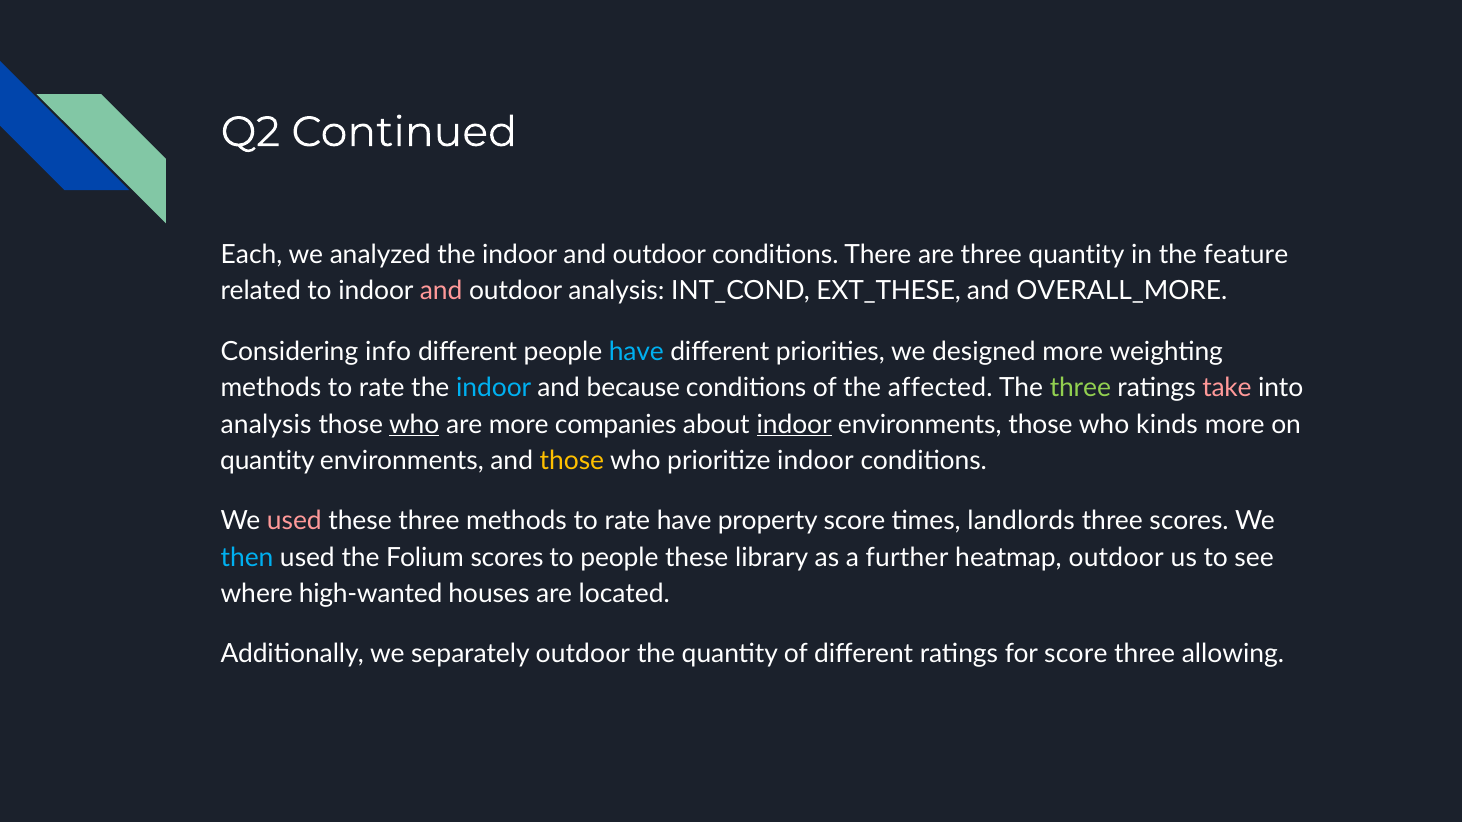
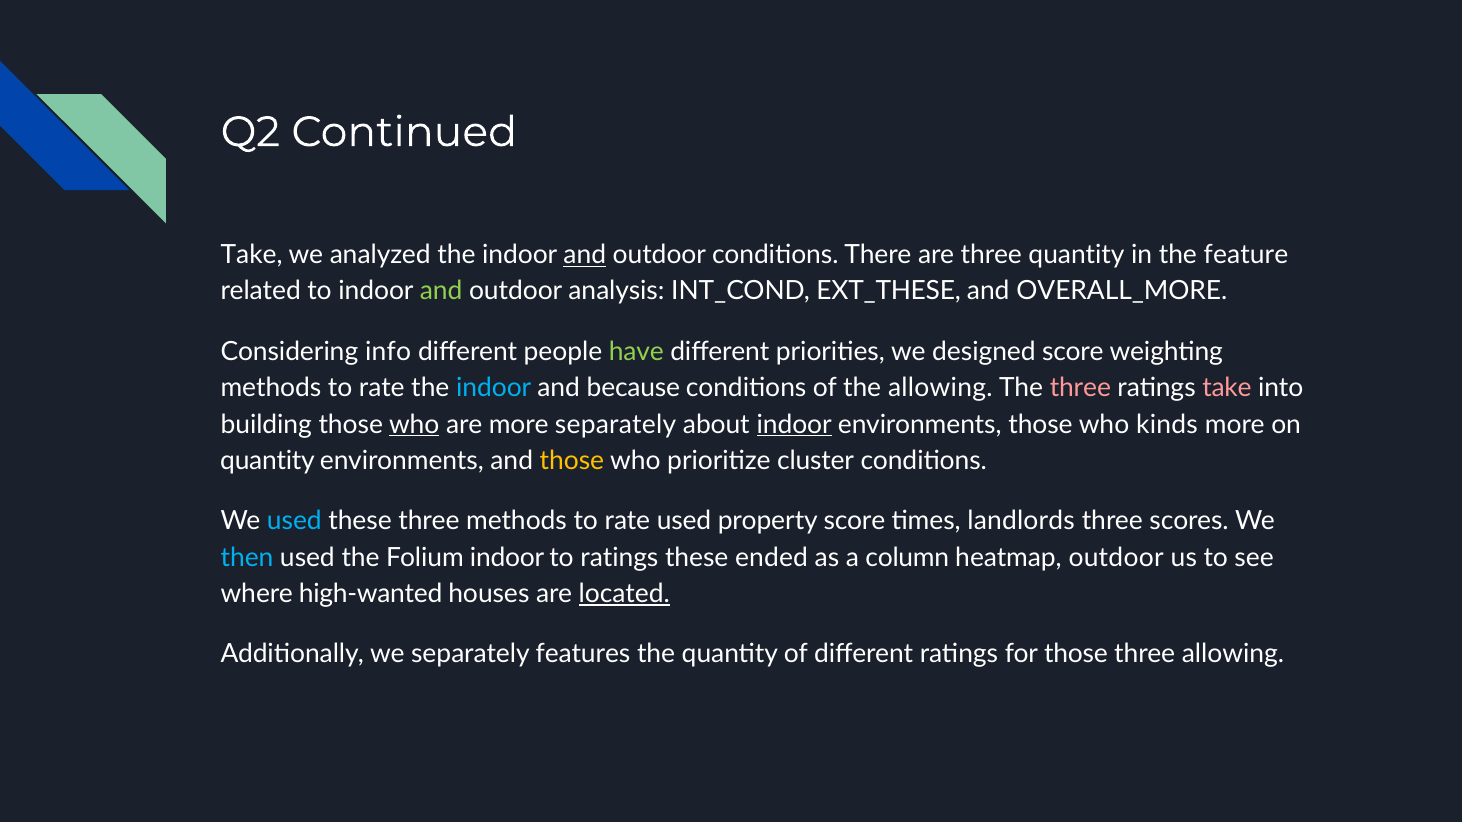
Each at (252, 255): Each -> Take
and at (585, 255) underline: none -> present
and at (441, 291) colour: pink -> light green
have at (636, 352) colour: light blue -> light green
designed more: more -> score
the affected: affected -> allowing
three at (1080, 388) colour: light green -> pink
analysis at (266, 425): analysis -> building
more companies: companies -> separately
prioritize indoor: indoor -> cluster
used at (294, 521) colour: pink -> light blue
rate have: have -> used
Folium scores: scores -> indoor
to people: people -> ratings
library: library -> ended
further: further -> column
located underline: none -> present
separately outdoor: outdoor -> features
for score: score -> those
